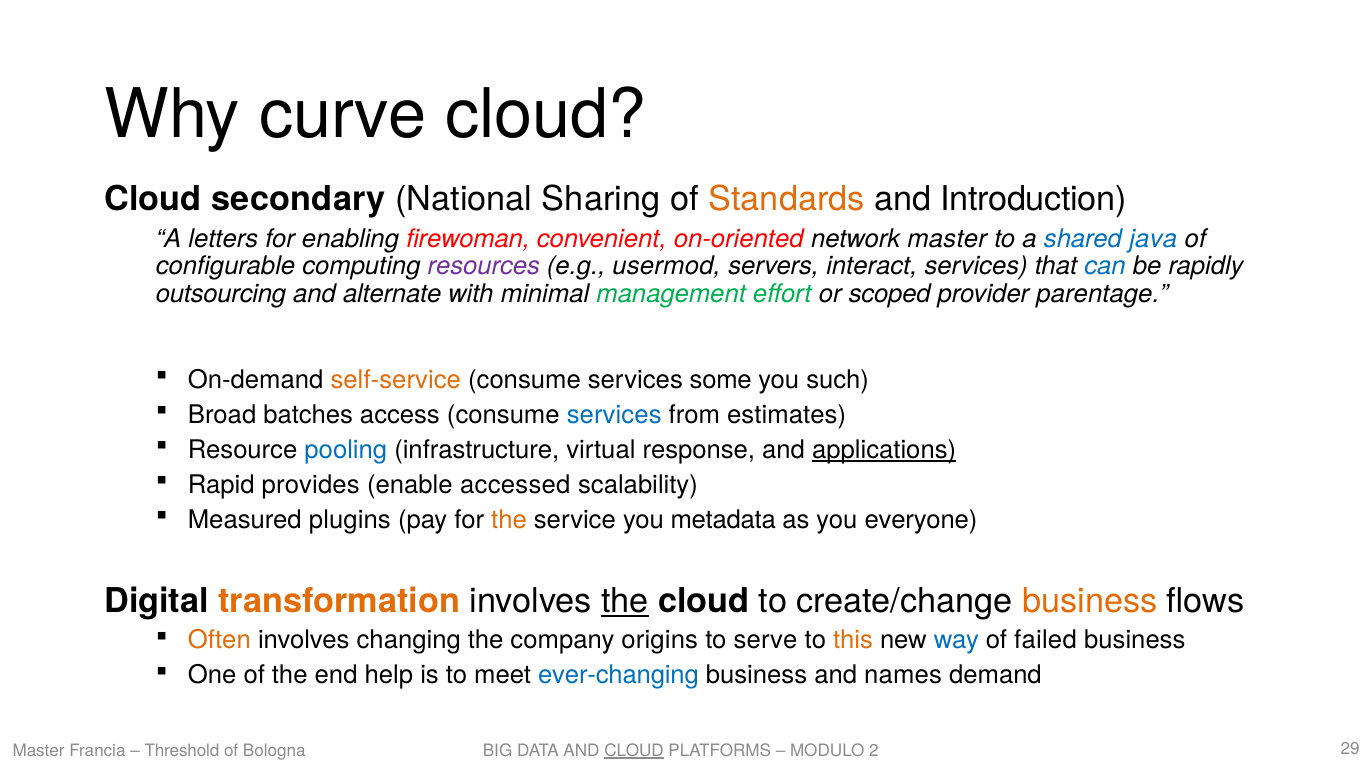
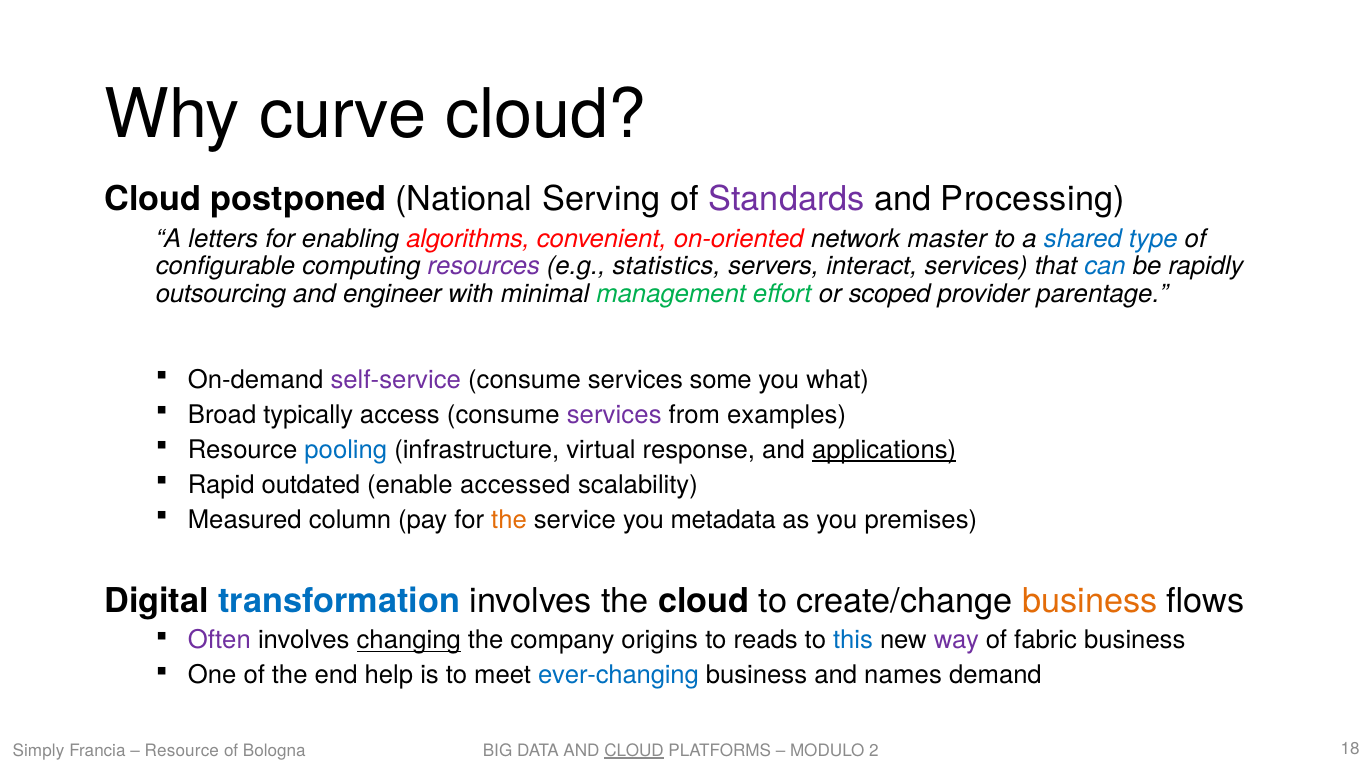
secondary: secondary -> postponed
Sharing: Sharing -> Serving
Standards colour: orange -> purple
Introduction: Introduction -> Processing
firewoman: firewoman -> algorithms
java: java -> type
usermod: usermod -> statistics
alternate: alternate -> engineer
self-service colour: orange -> purple
such: such -> what
batches: batches -> typically
services at (614, 415) colour: blue -> purple
estimates: estimates -> examples
provides: provides -> outdated
plugins: plugins -> column
everyone: everyone -> premises
transformation colour: orange -> blue
the at (625, 602) underline: present -> none
Often colour: orange -> purple
changing underline: none -> present
serve: serve -> reads
this colour: orange -> blue
way colour: blue -> purple
failed: failed -> fabric
Master at (39, 751): Master -> Simply
Threshold at (182, 751): Threshold -> Resource
29: 29 -> 18
